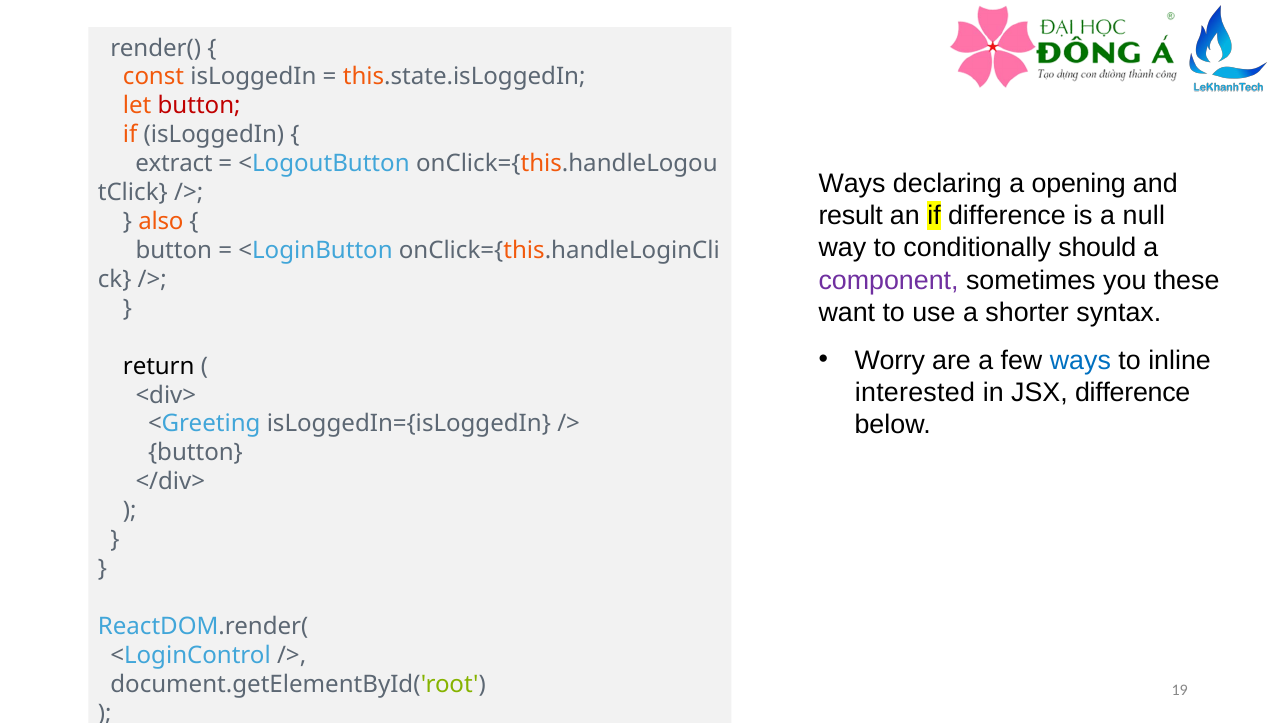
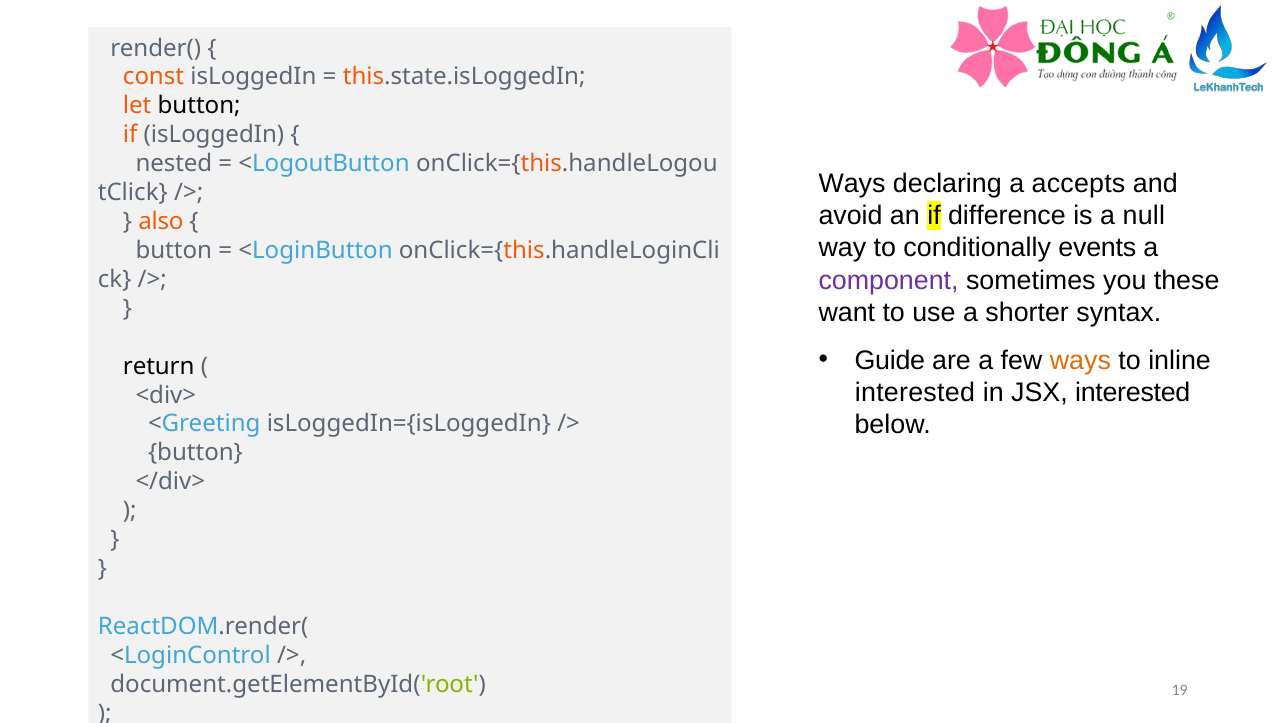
button at (199, 106) colour: red -> black
extract: extract -> nested
opening: opening -> accepts
result: result -> avoid
should: should -> events
Worry: Worry -> Guide
ways at (1080, 361) colour: blue -> orange
JSX difference: difference -> interested
